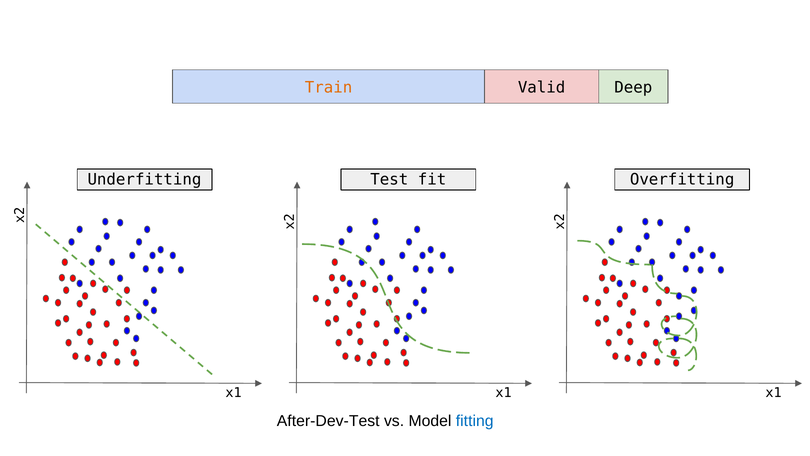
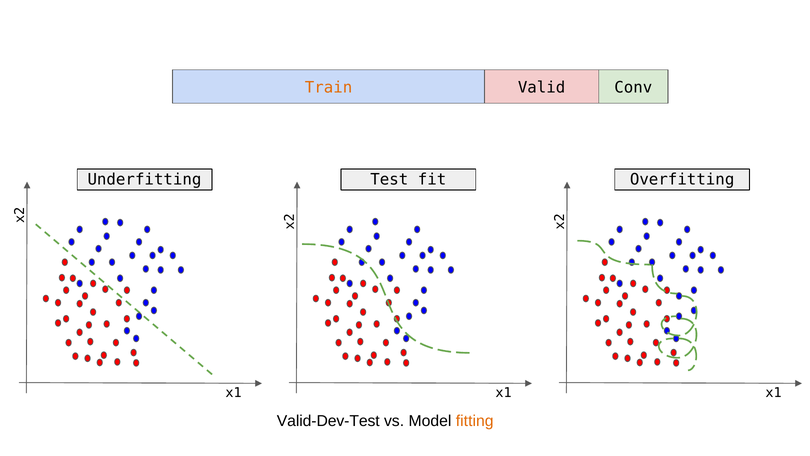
Deep: Deep -> Conv
After-Dev-Test: After-Dev-Test -> Valid-Dev-Test
fitting colour: blue -> orange
